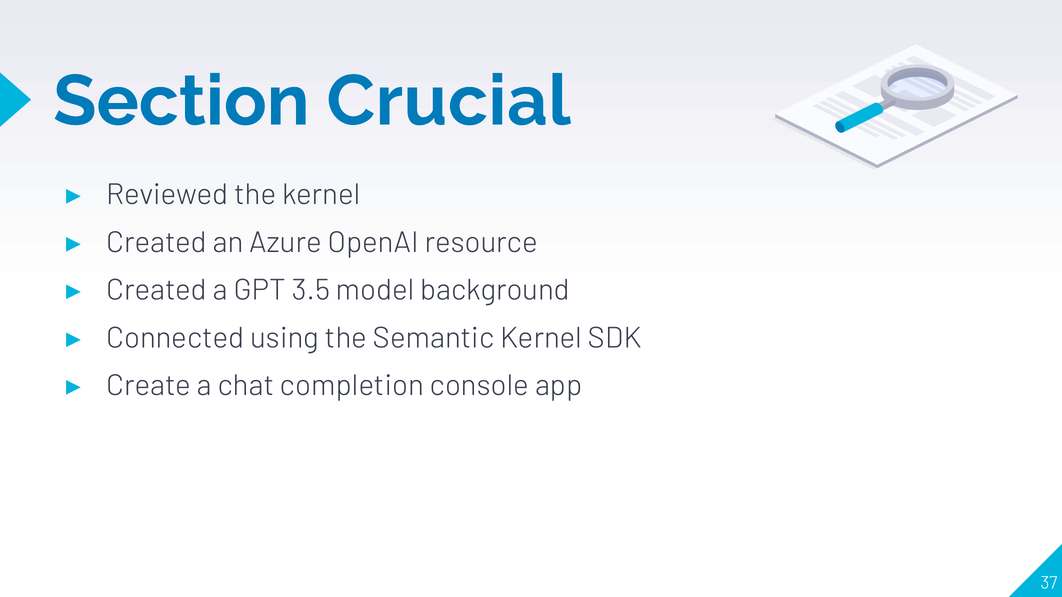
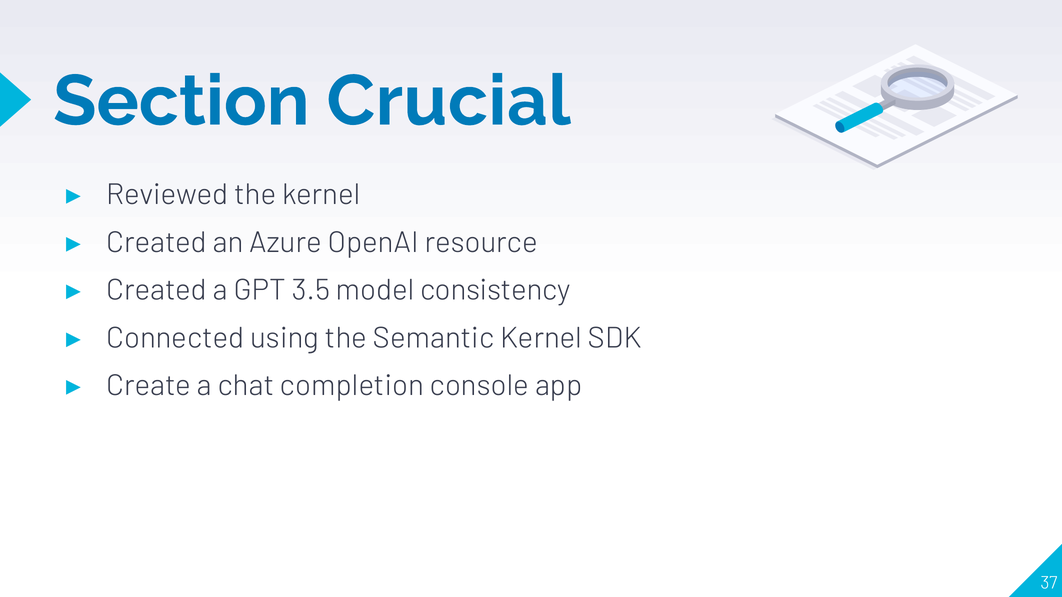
background: background -> consistency
